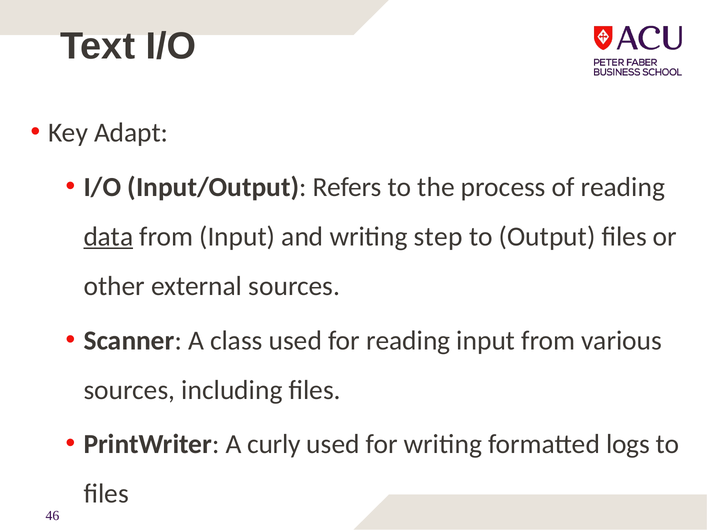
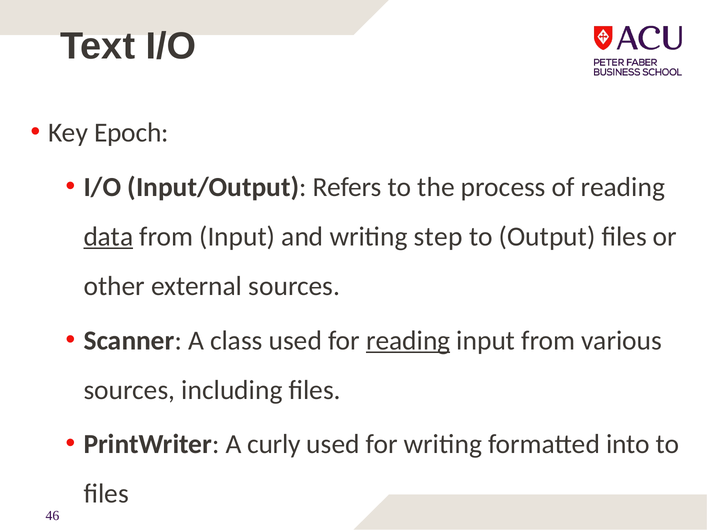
Adapt: Adapt -> Epoch
reading at (408, 341) underline: none -> present
logs: logs -> into
